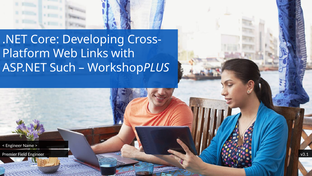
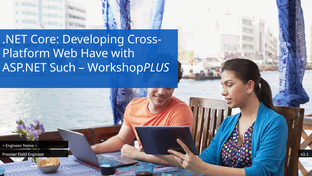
Links: Links -> Have
